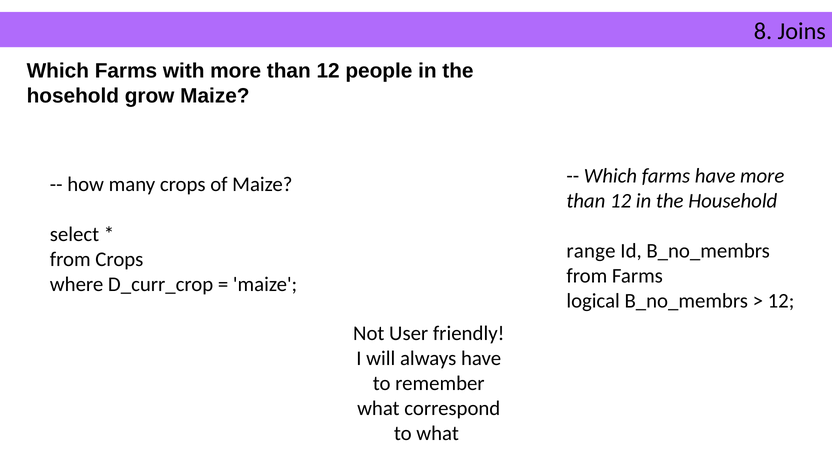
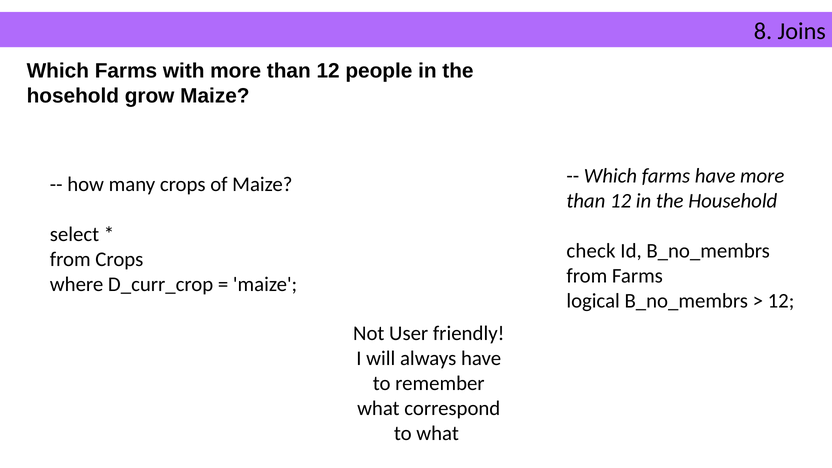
range: range -> check
